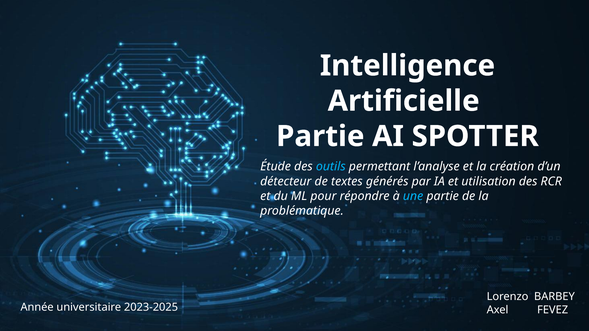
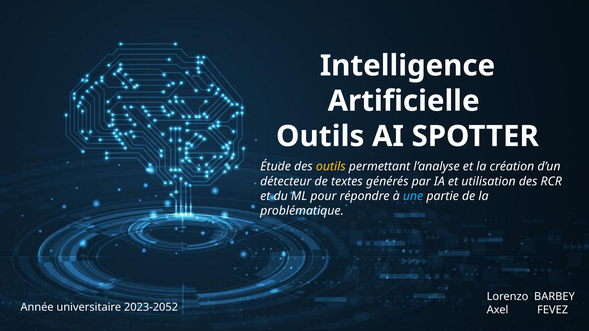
Partie at (320, 136): Partie -> Outils
outils at (331, 167) colour: light blue -> yellow
2023-2025: 2023-2025 -> 2023-2052
